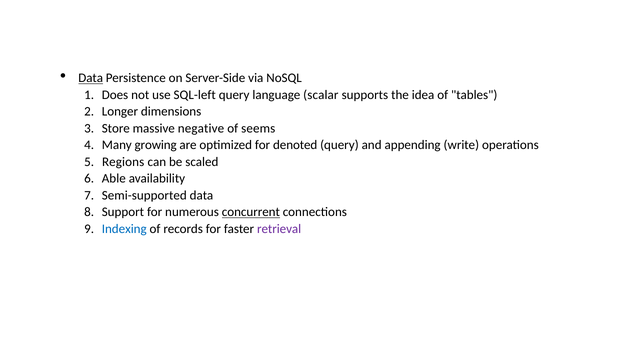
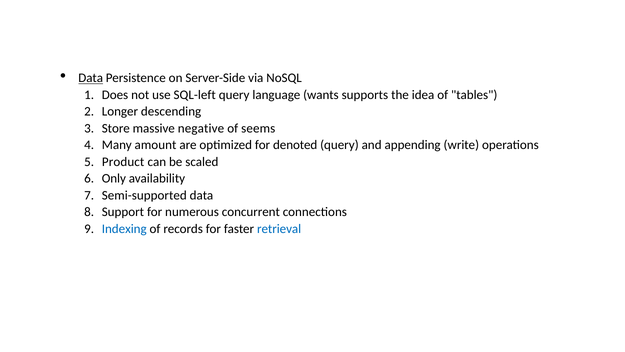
scalar: scalar -> wants
dimensions: dimensions -> descending
growing: growing -> amount
Regions: Regions -> Product
Able: Able -> Only
concurrent underline: present -> none
retrieval colour: purple -> blue
